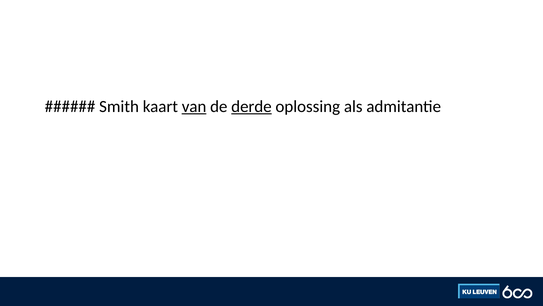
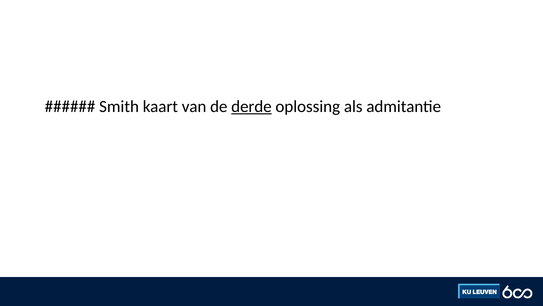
van underline: present -> none
